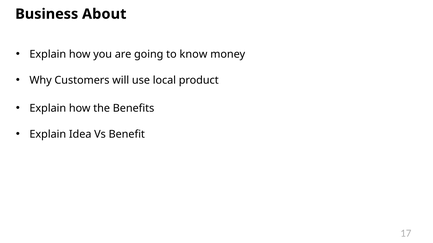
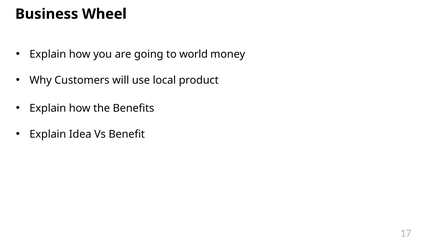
About: About -> Wheel
know: know -> world
